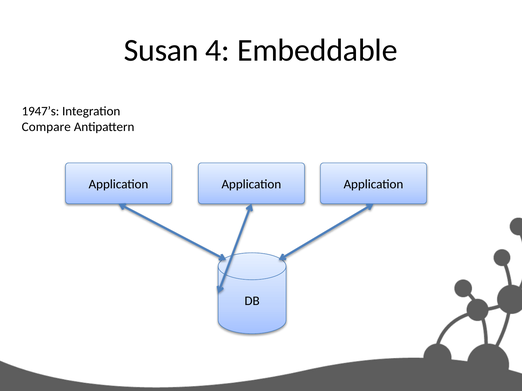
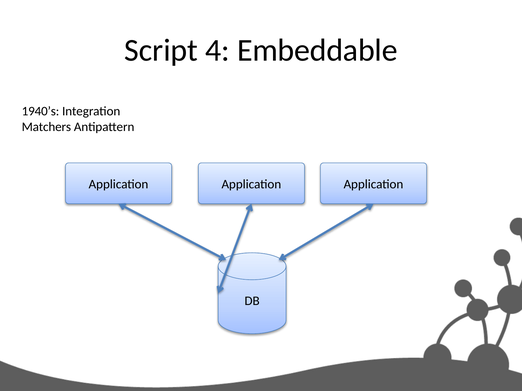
Susan: Susan -> Script
1947’s: 1947’s -> 1940’s
Compare: Compare -> Matchers
